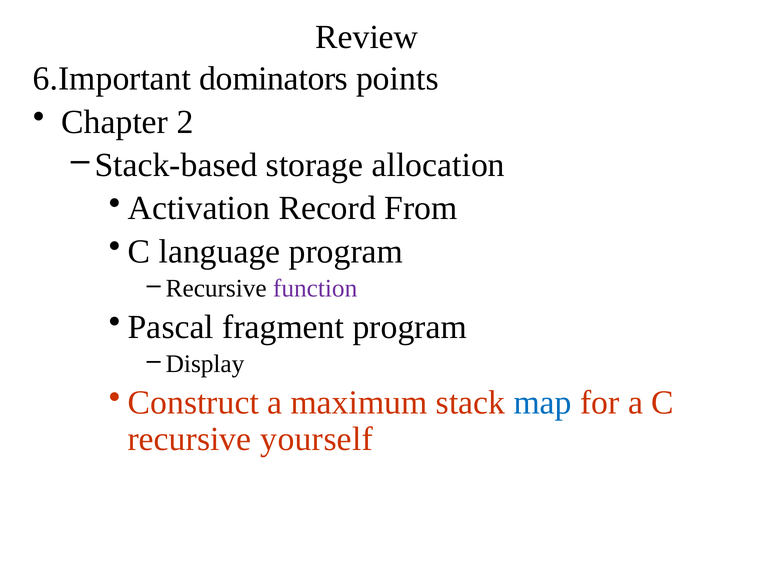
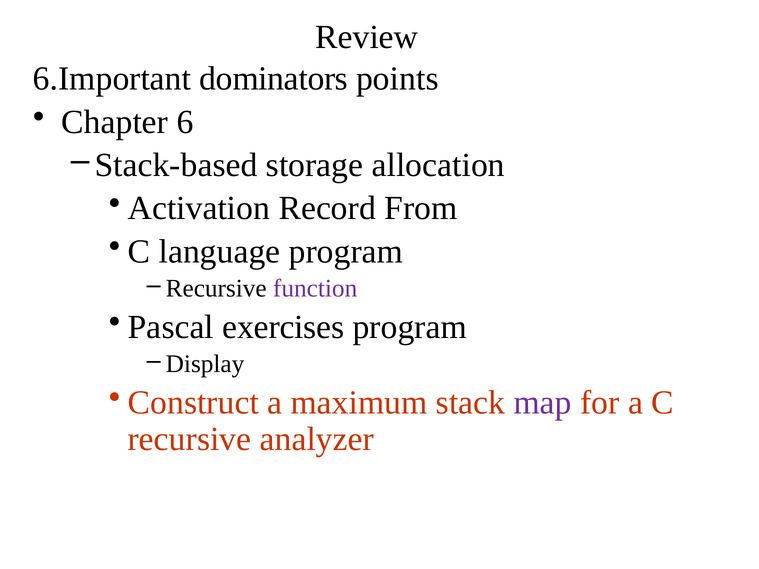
2: 2 -> 6
fragment: fragment -> exercises
map colour: blue -> purple
yourself: yourself -> analyzer
